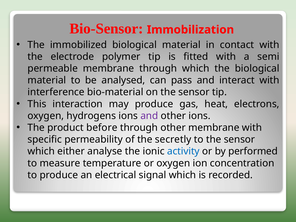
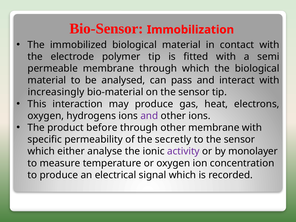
interference: interference -> increasingly
activity colour: blue -> purple
performed: performed -> monolayer
